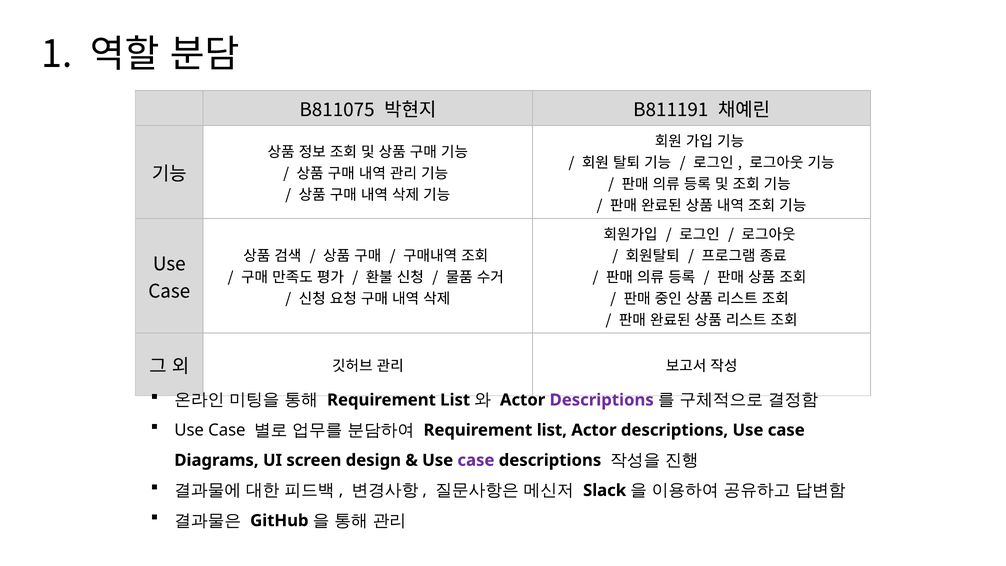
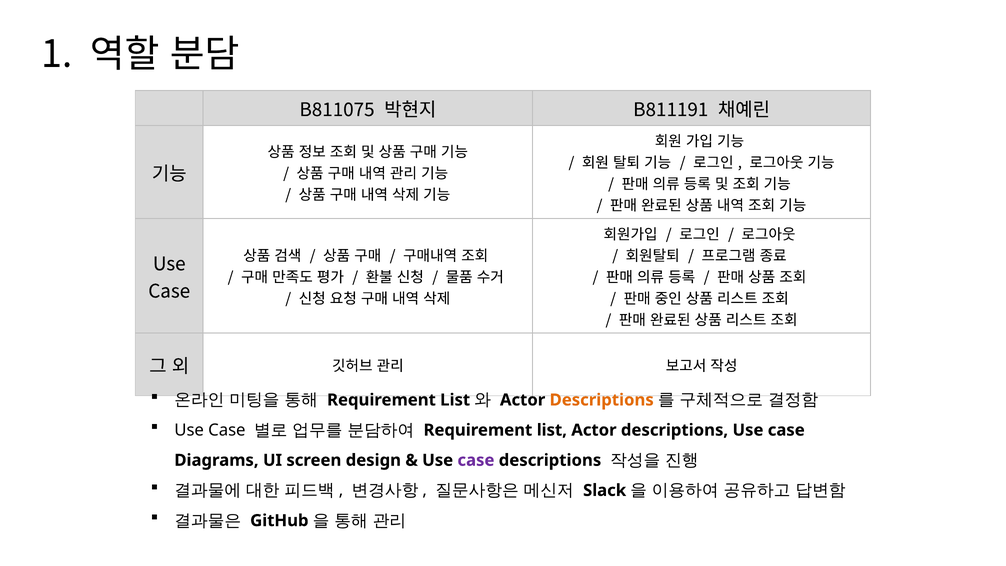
Descriptions at (602, 400) colour: purple -> orange
